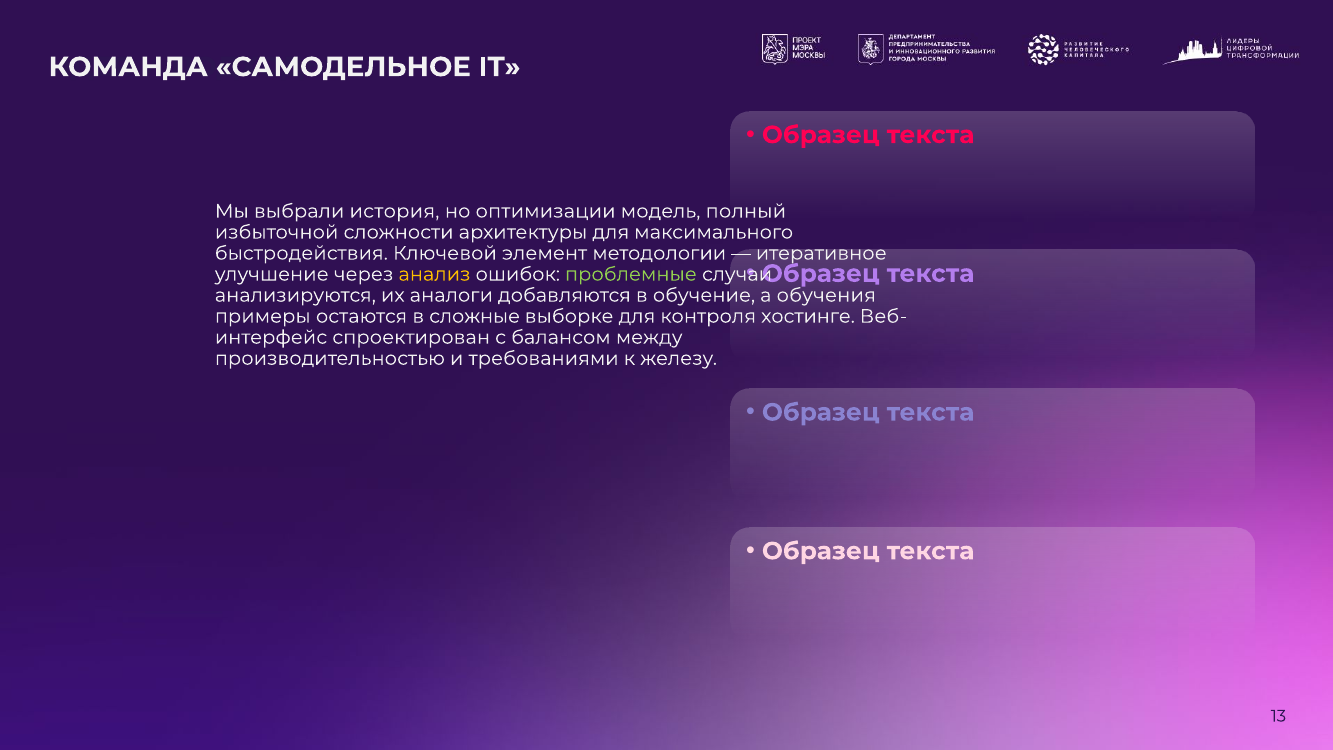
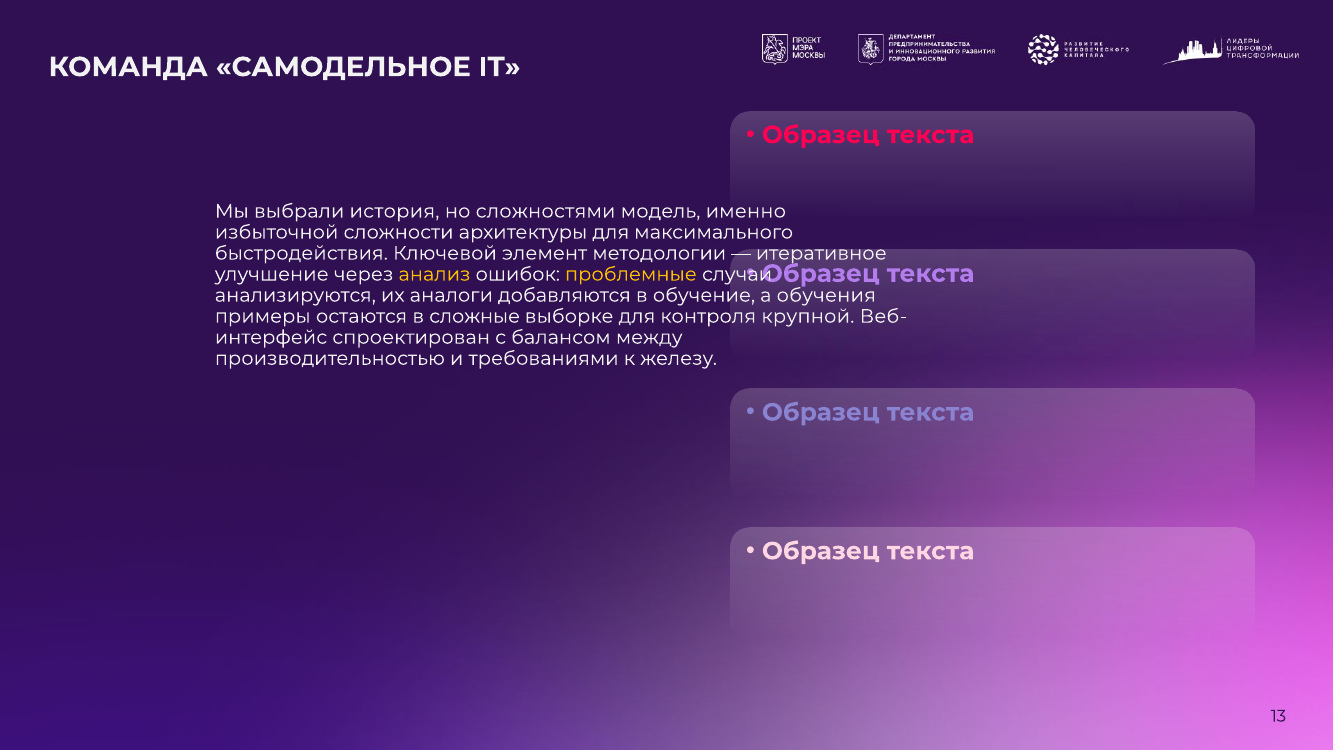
оптимизации: оптимизации -> сложностями
полный: полный -> именно
проблемные colour: light green -> yellow
хостинге: хостинге -> крупной
